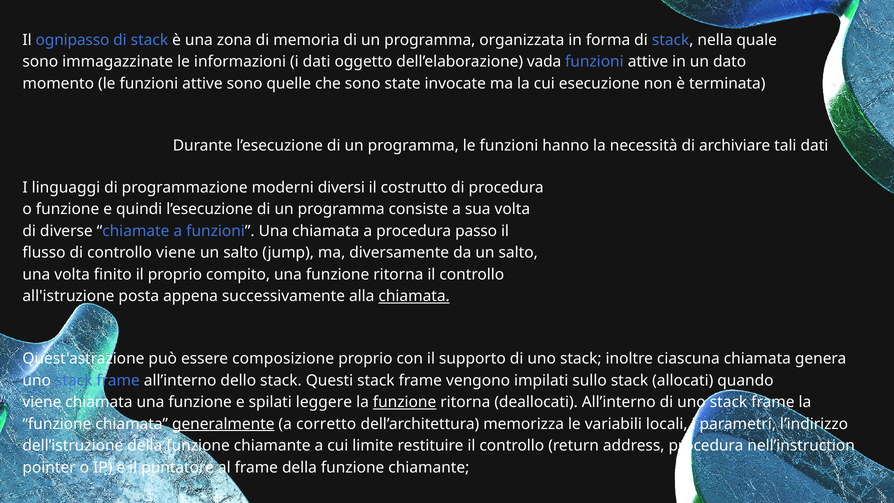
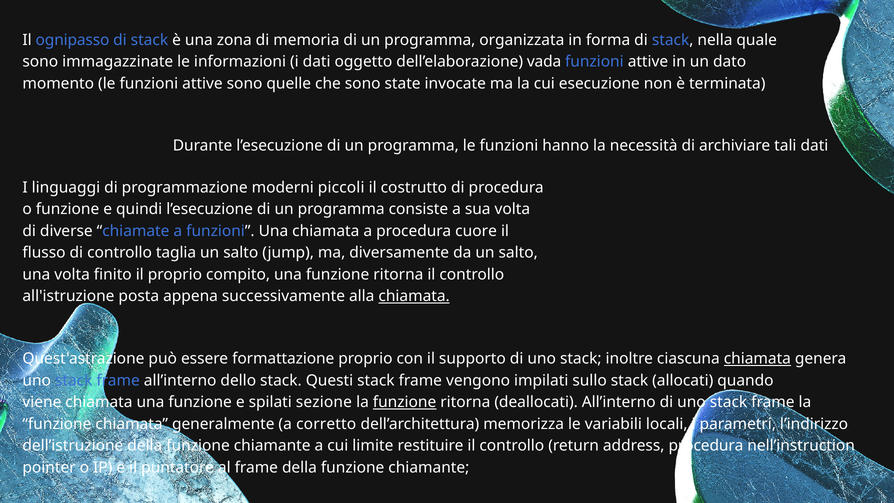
diversi: diversi -> piccoli
passo: passo -> cuore
controllo viene: viene -> taglia
composizione: composizione -> formattazione
chiamata at (757, 359) underline: none -> present
leggere: leggere -> sezione
generalmente underline: present -> none
